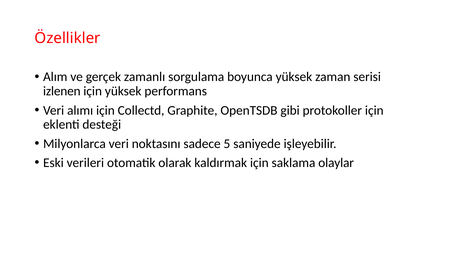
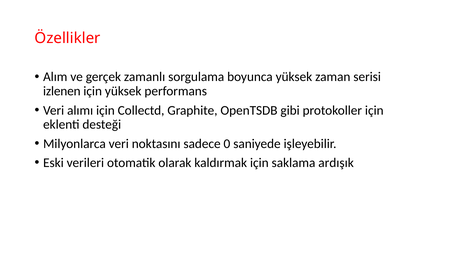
5: 5 -> 0
olaylar: olaylar -> ardışık
